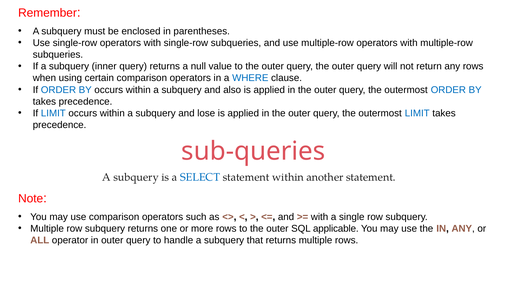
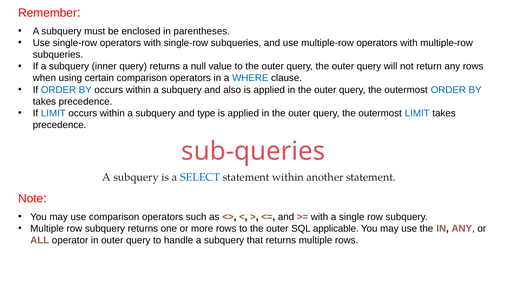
lose: lose -> type
